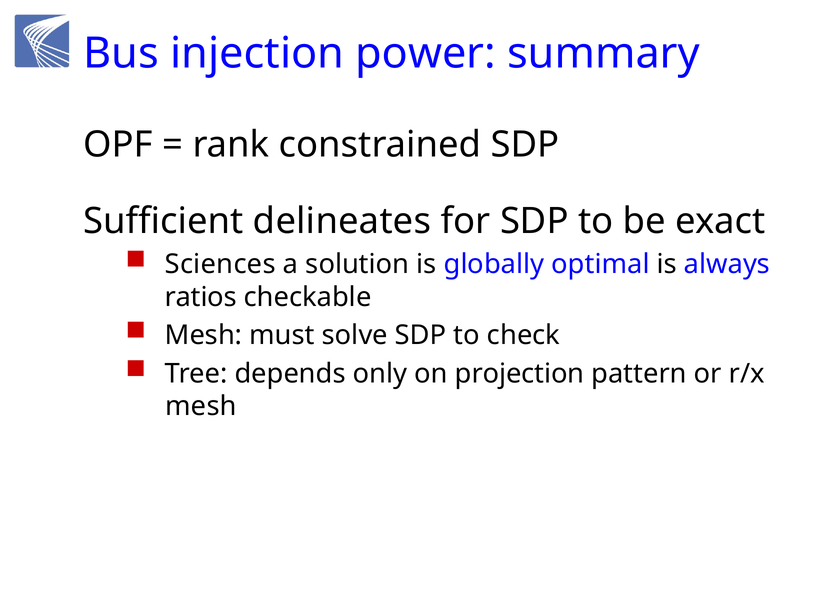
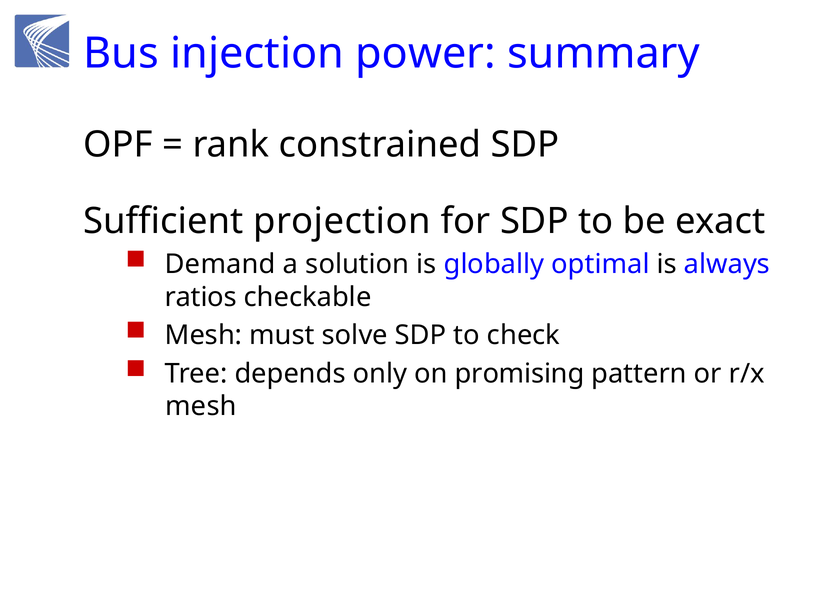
delineates: delineates -> projection
Sciences: Sciences -> Demand
projection: projection -> promising
